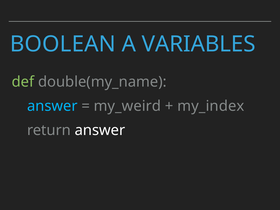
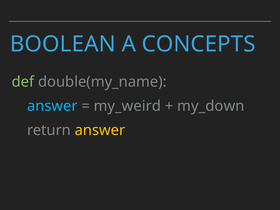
VARIABLES: VARIABLES -> CONCEPTS
my_index: my_index -> my_down
answer at (100, 130) colour: white -> yellow
